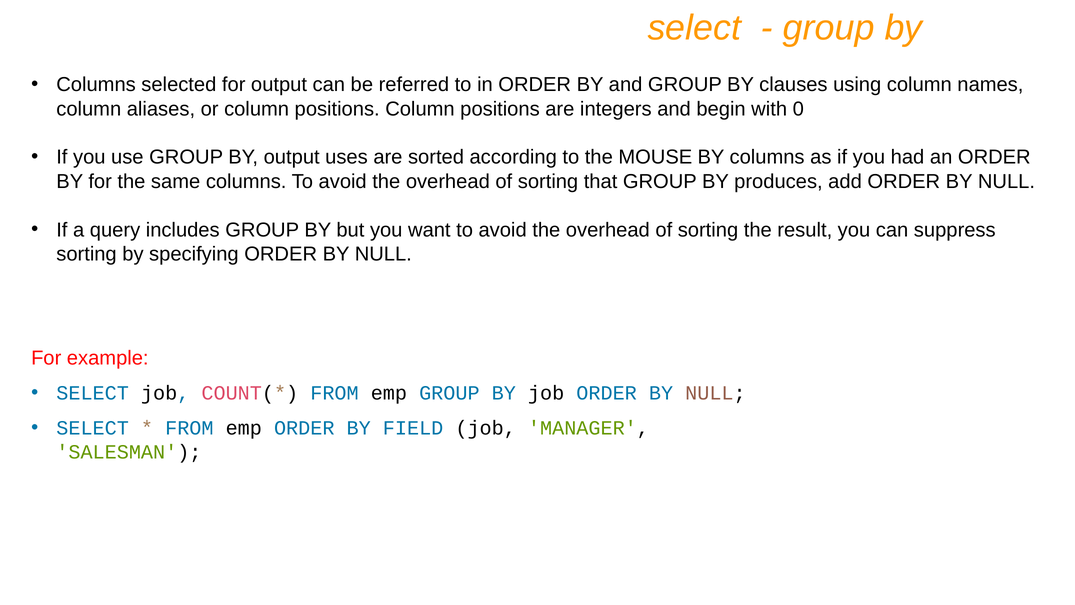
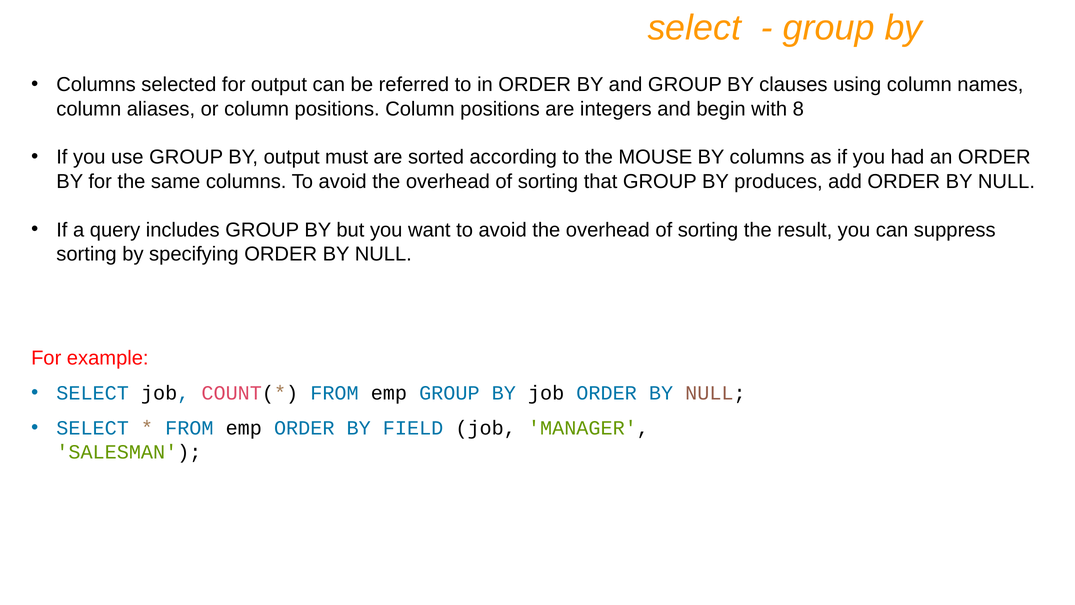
0: 0 -> 8
uses: uses -> must
